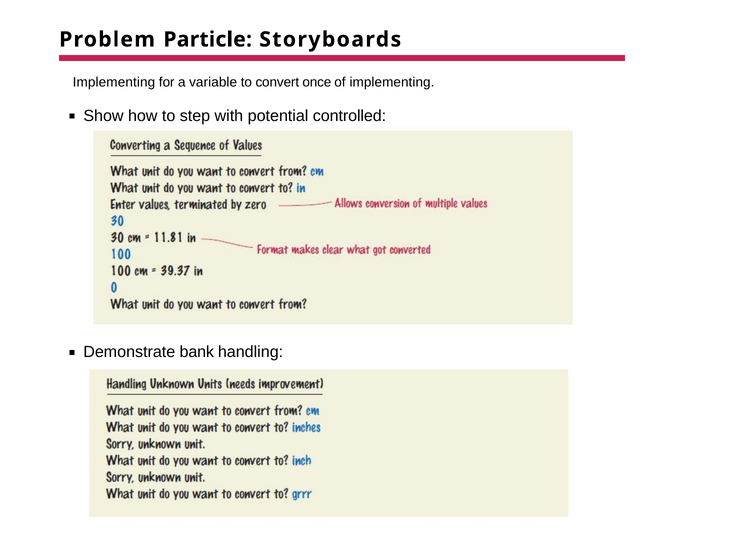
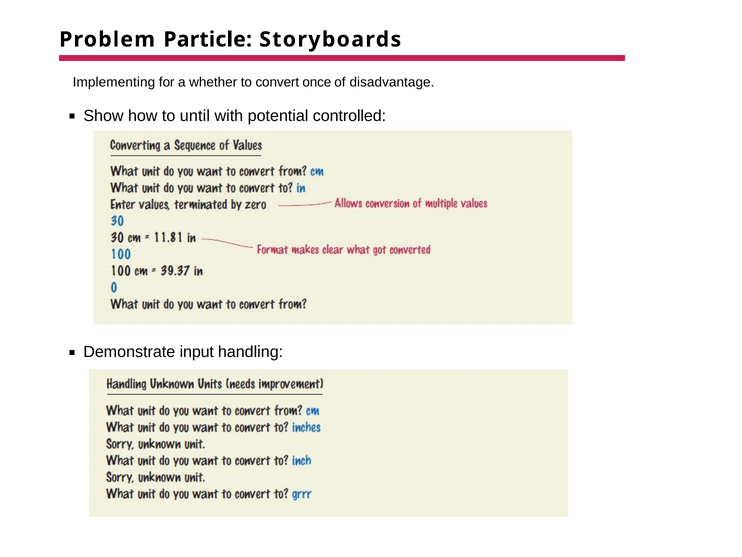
variable: variable -> whether
of implementing: implementing -> disadvantage
step: step -> until
bank: bank -> input
